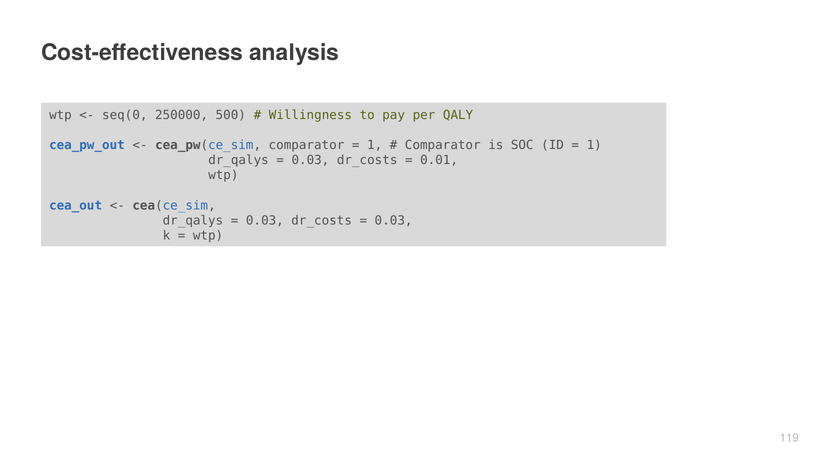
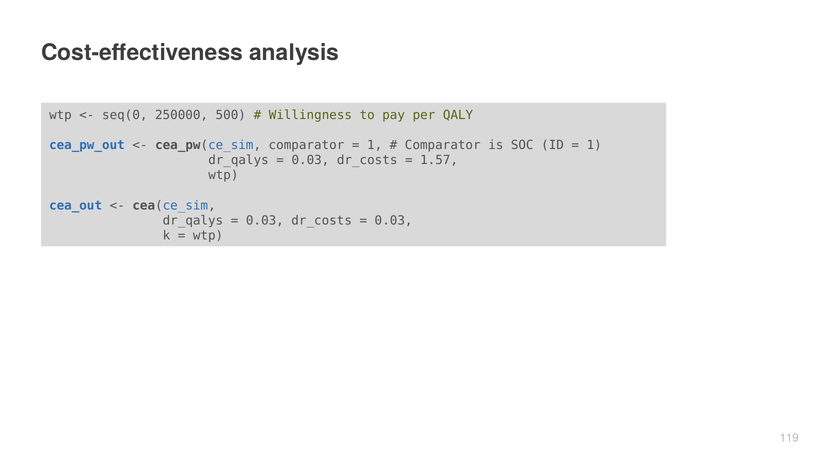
0.01: 0.01 -> 1.57
